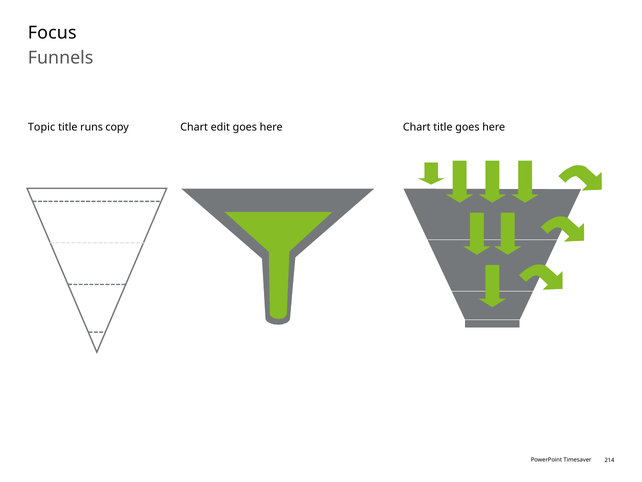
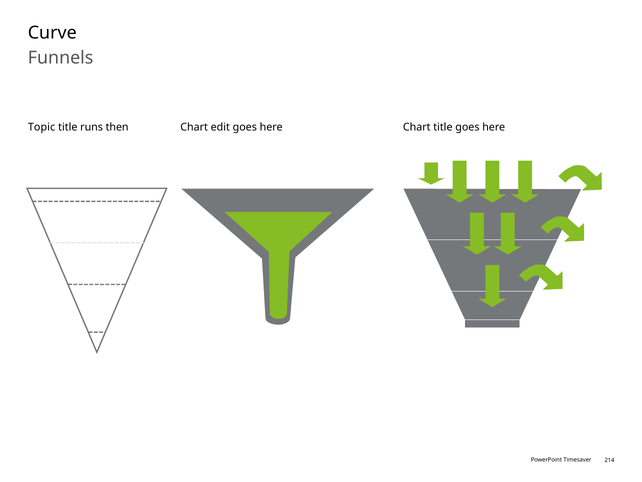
Focus: Focus -> Curve
copy: copy -> then
